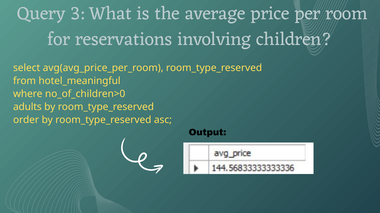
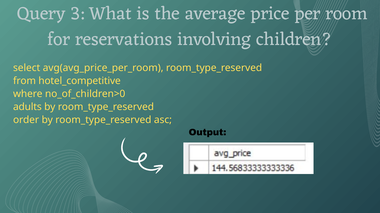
hotel_meaningful: hotel_meaningful -> hotel_competitive
